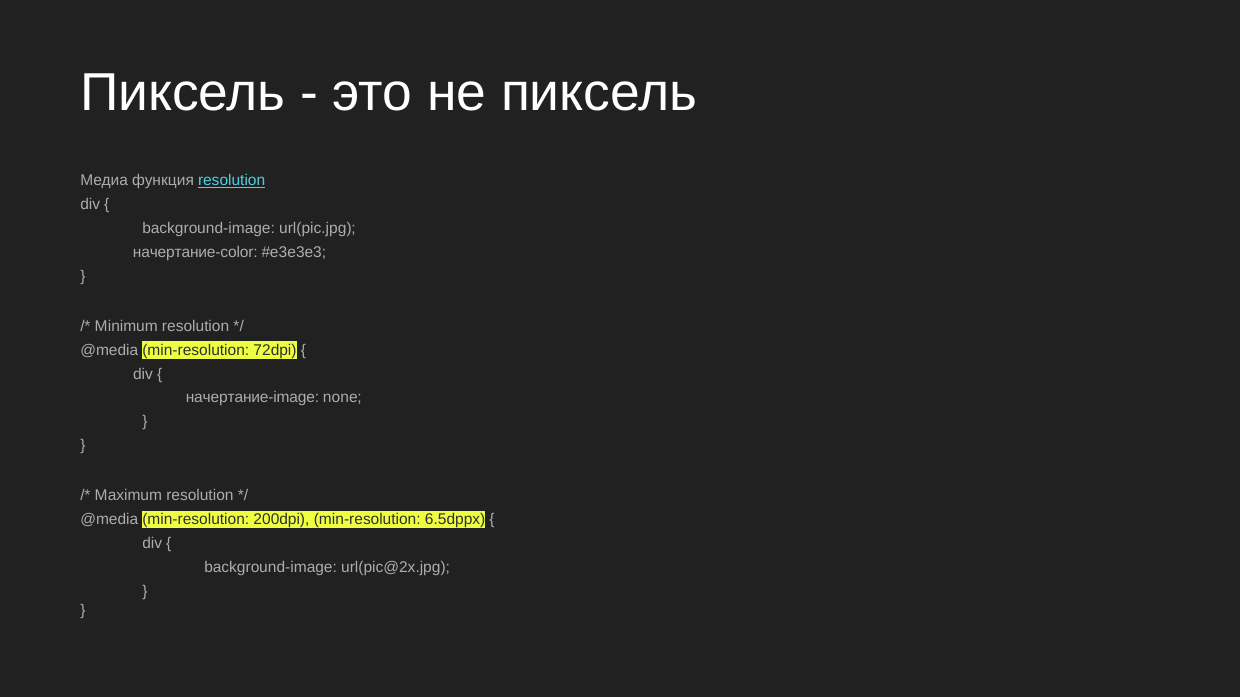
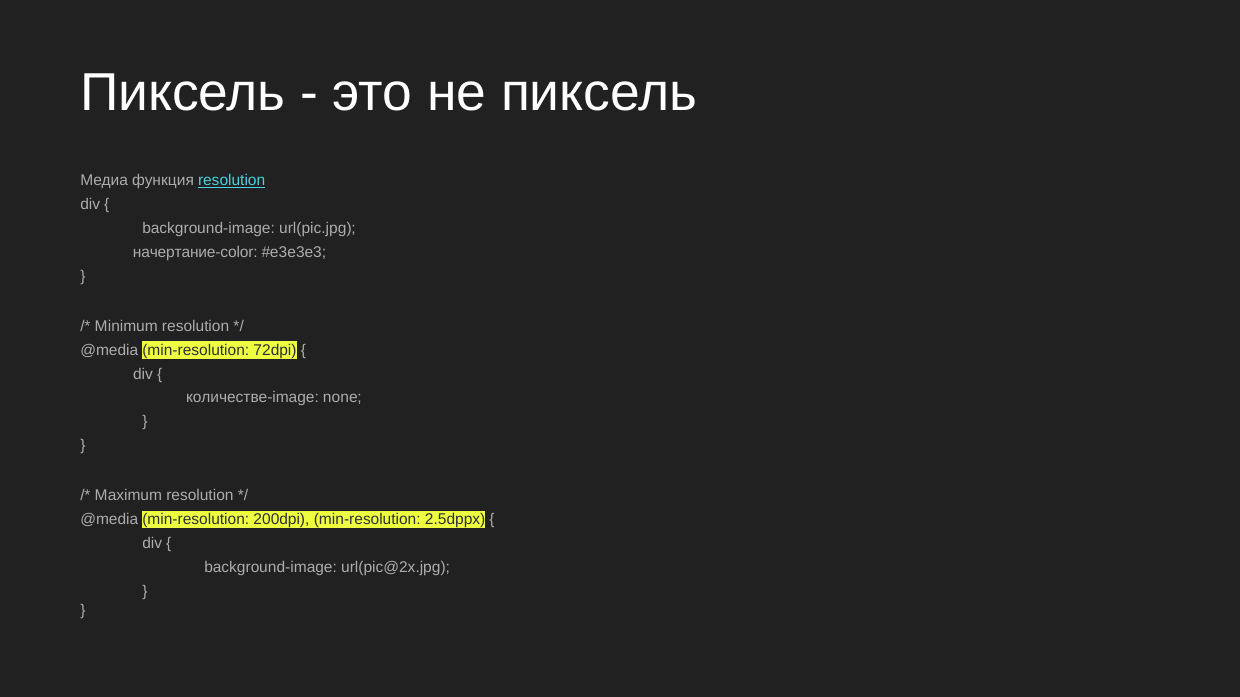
начертание-image: начертание-image -> количестве-image
6.5dppx: 6.5dppx -> 2.5dppx
